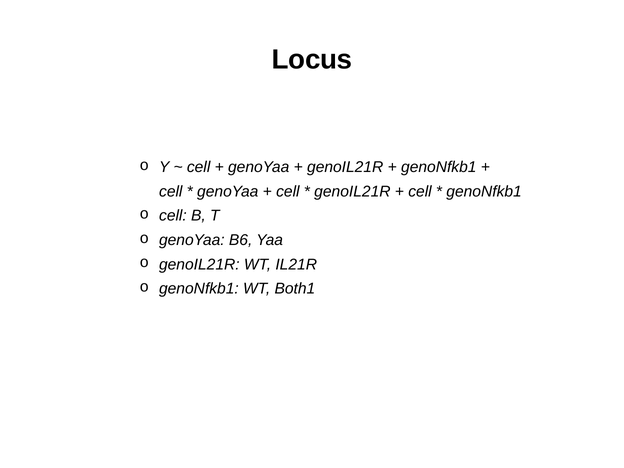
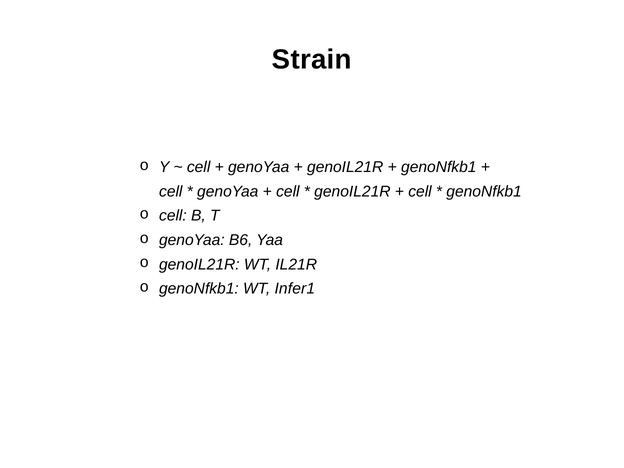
Locus: Locus -> Strain
Both1: Both1 -> Infer1
